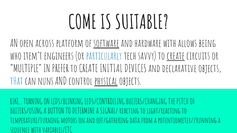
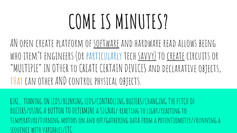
SUITABLE: SUITABLE -> MINUTES
open across: across -> create
hardware with: with -> read
savvy underline: none -> present
IN PREFER: PREFER -> OTHER
INITIAL: INITIAL -> CERTAIN
tHat colour: blue -> orange
can nuns: nuns -> other
physical underline: present -> none
